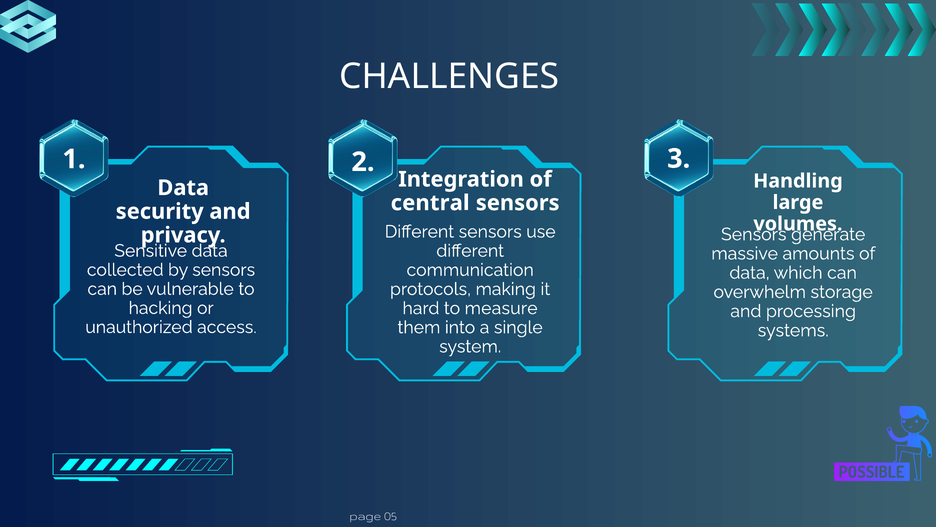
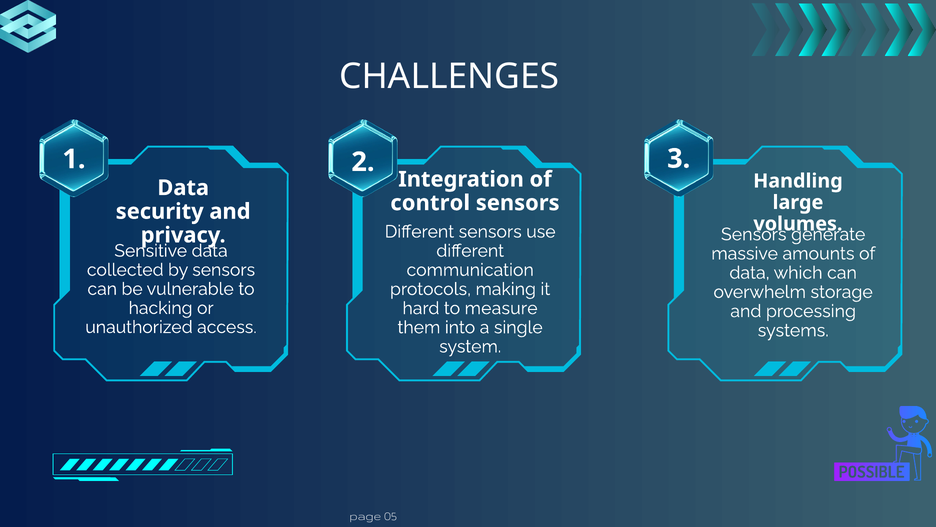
central: central -> control
